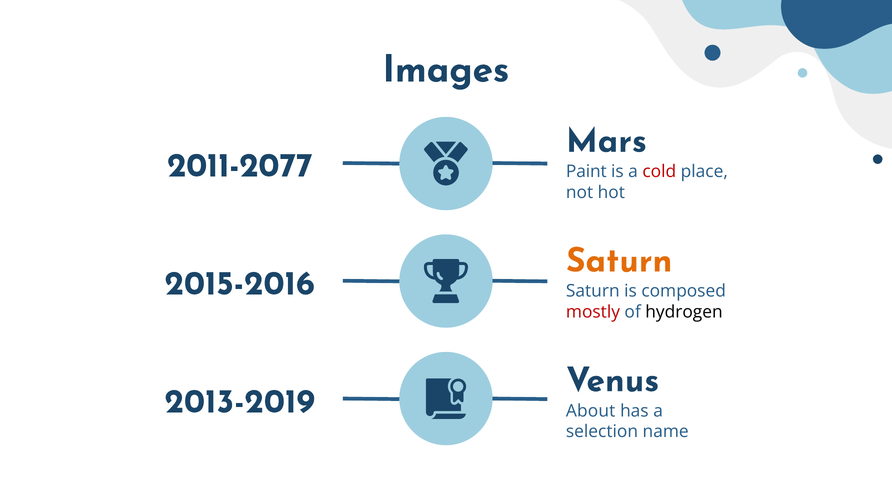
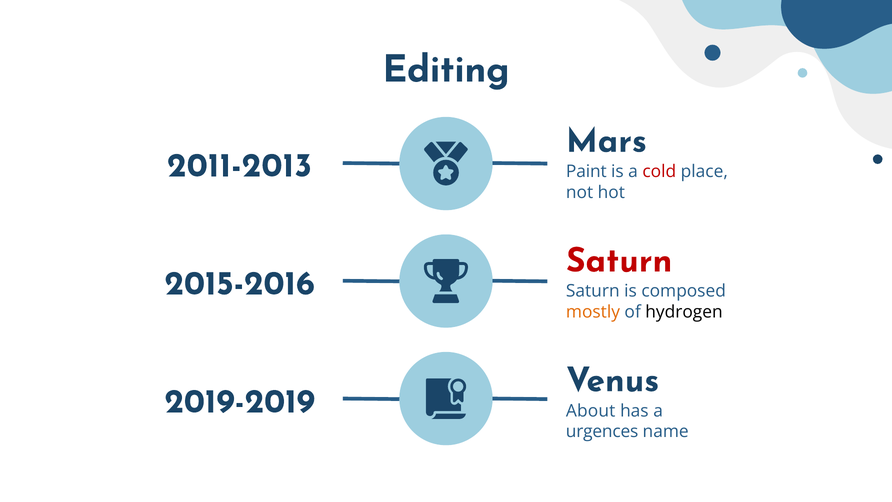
Images: Images -> Editing
2011-2077: 2011-2077 -> 2011-2013
Saturn at (619, 260) colour: orange -> red
mostly colour: red -> orange
2013-2019: 2013-2019 -> 2019-2019
selection: selection -> urgences
